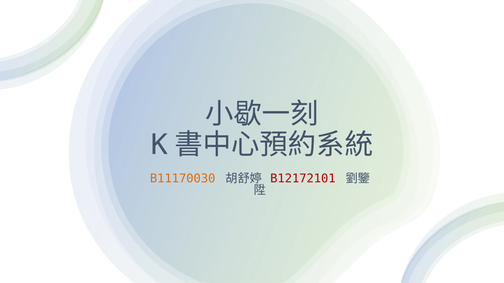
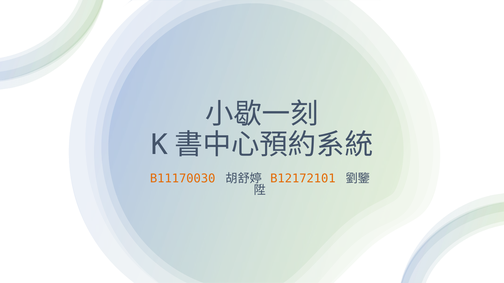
B12172101 colour: red -> orange
